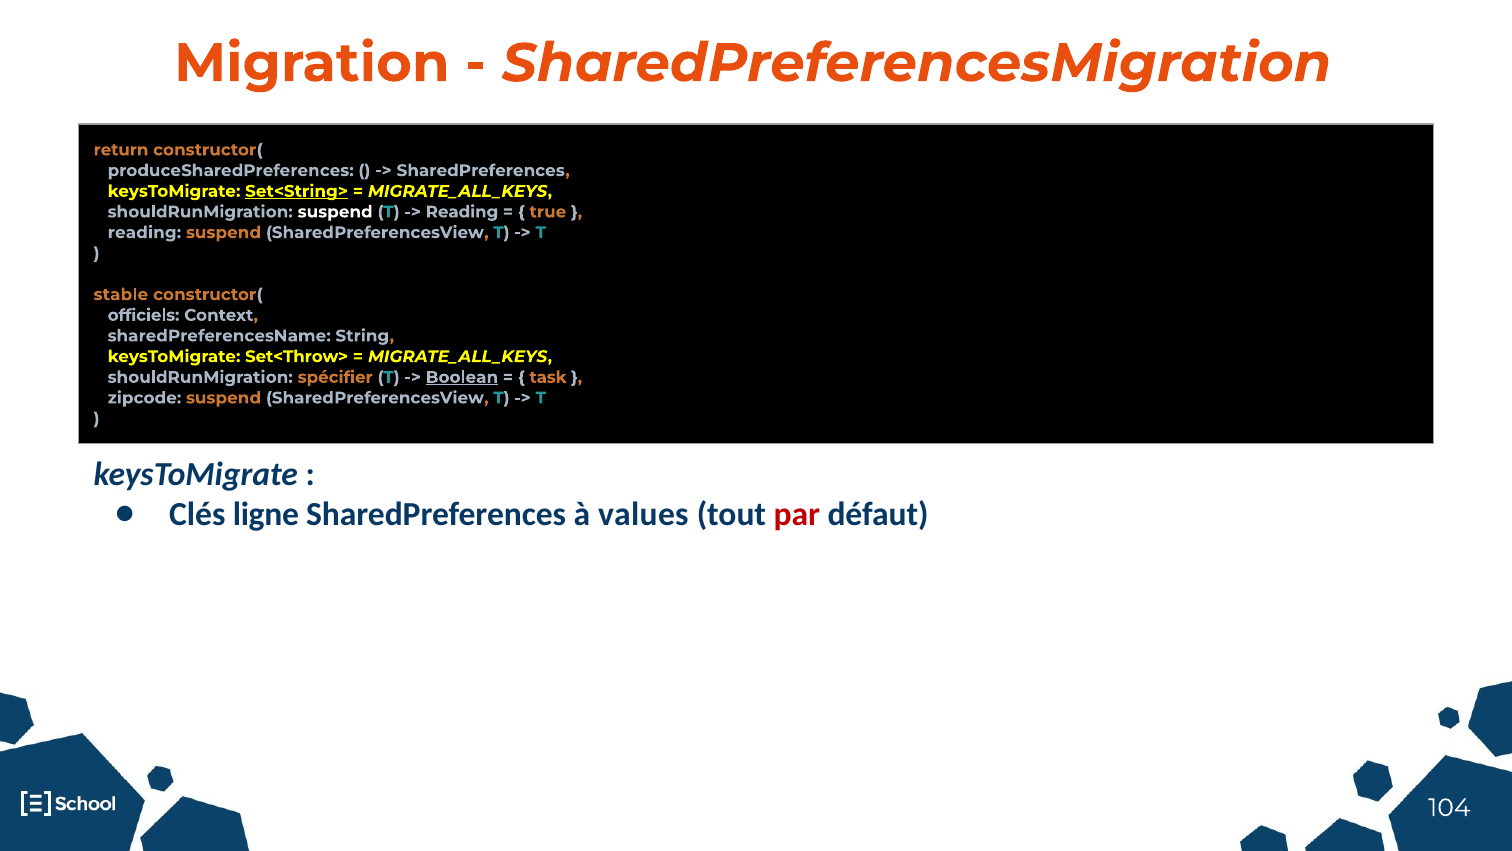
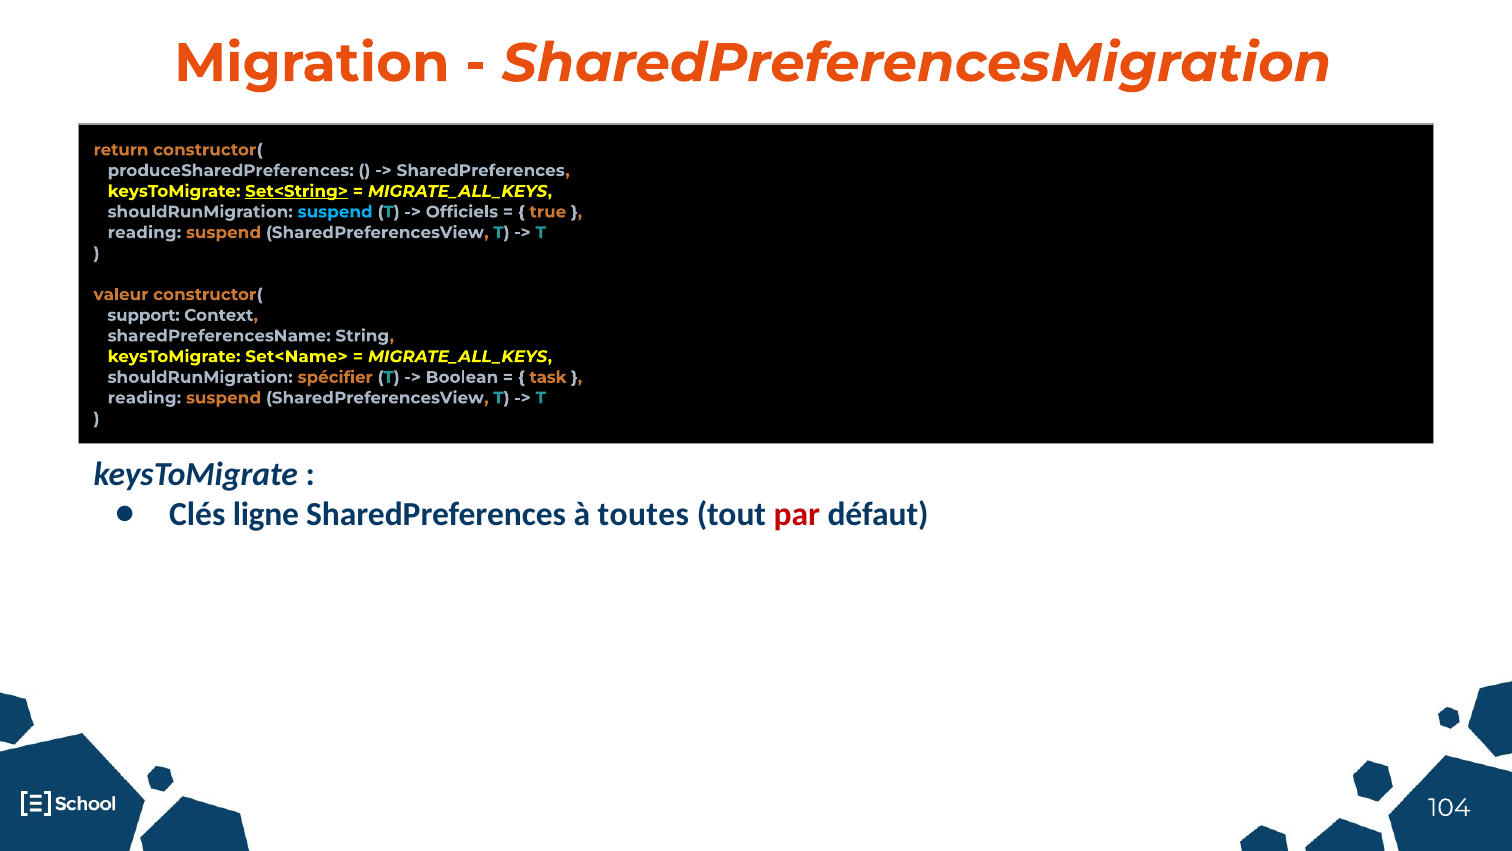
suspend at (335, 212) colour: white -> light blue
Reading at (462, 212): Reading -> Officiels
stable: stable -> valeur
officiels: officiels -> support
Set<Throw>: Set<Throw> -> Set<Name>
Boolean underline: present -> none
zipcode at (144, 398): zipcode -> reading
values: values -> toutes
